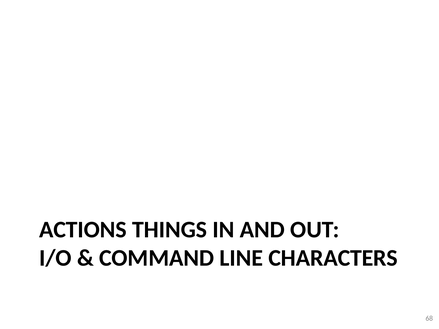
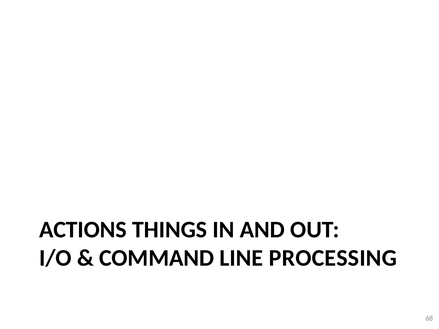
CHARACTERS: CHARACTERS -> PROCESSING
